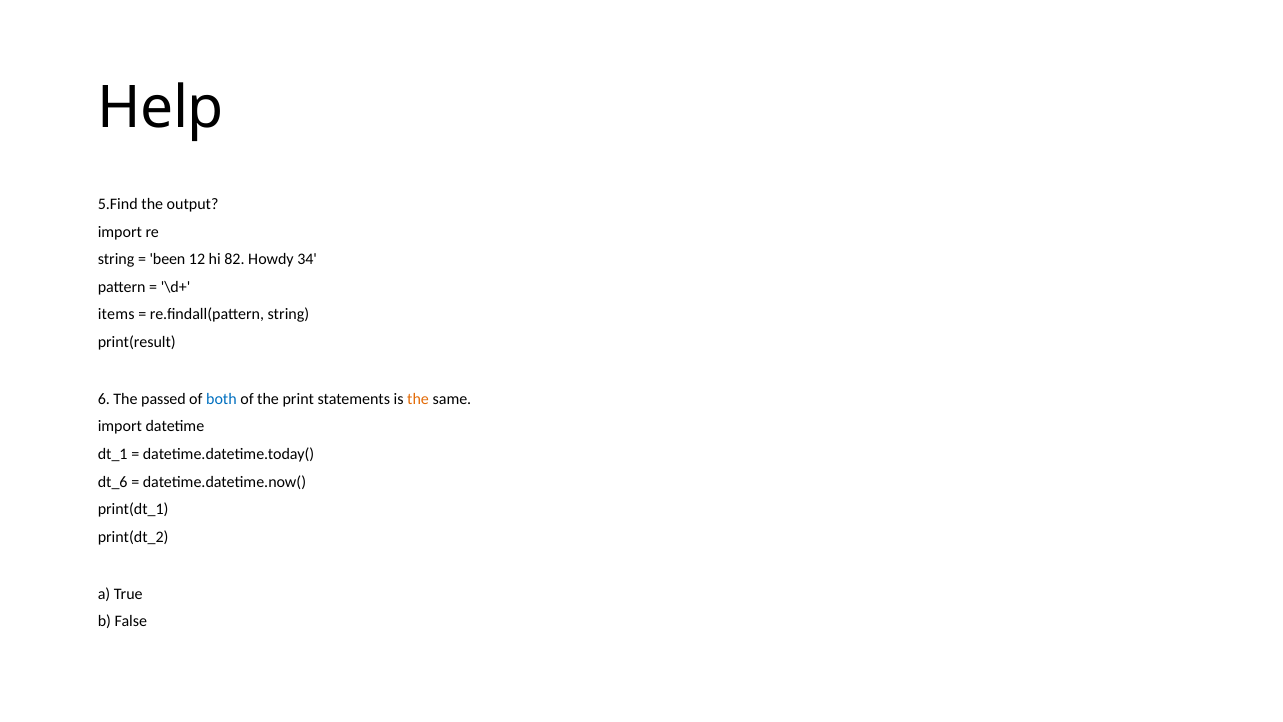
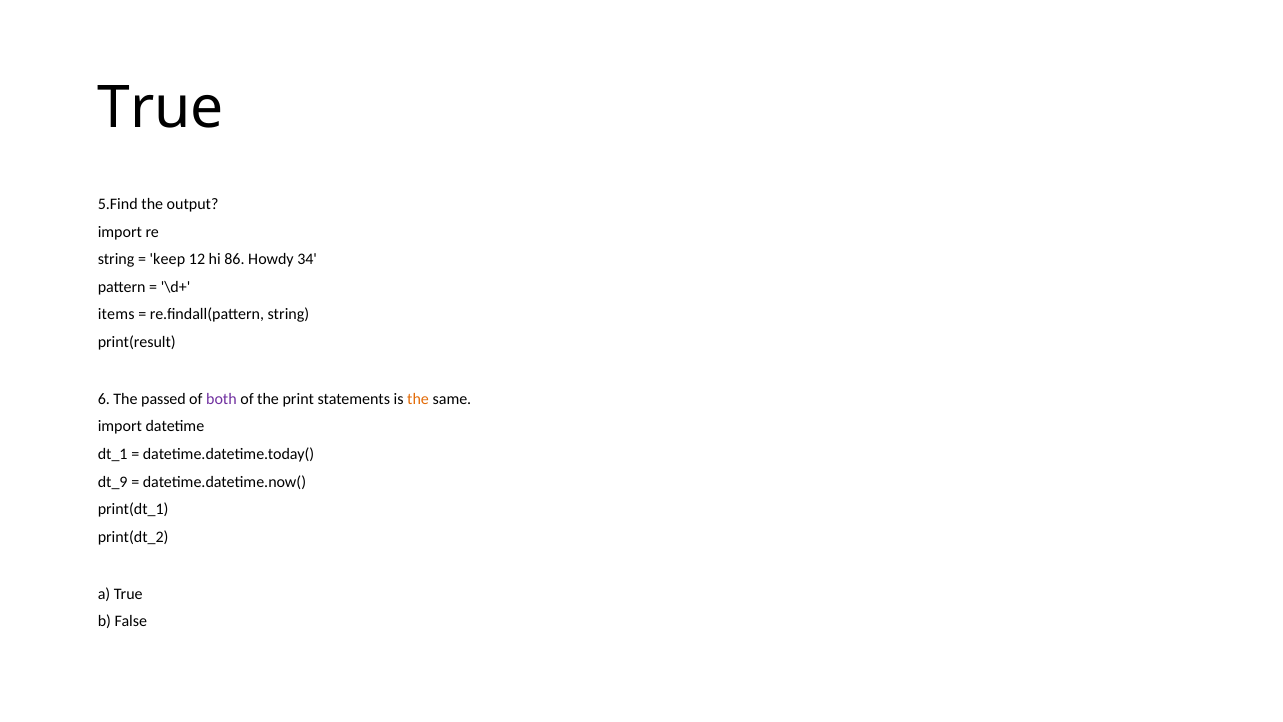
Help at (161, 108): Help -> True
been: been -> keep
82: 82 -> 86
both colour: blue -> purple
dt_6: dt_6 -> dt_9
